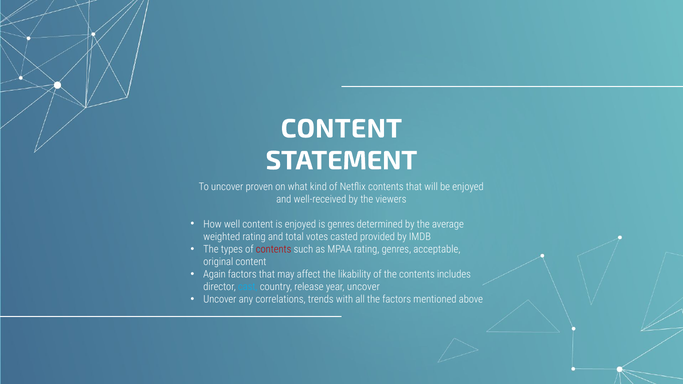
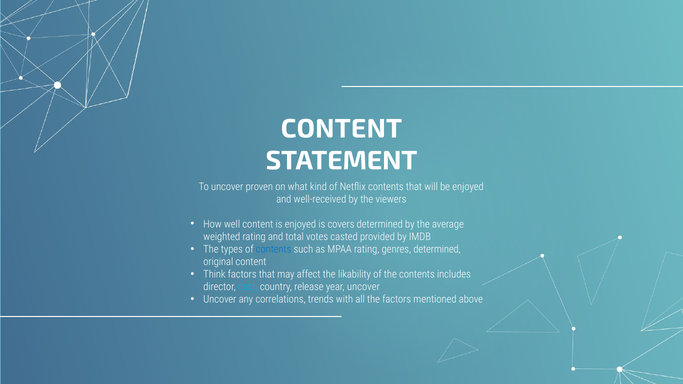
is genres: genres -> covers
contents at (274, 249) colour: red -> blue
genres acceptable: acceptable -> determined
Again: Again -> Think
